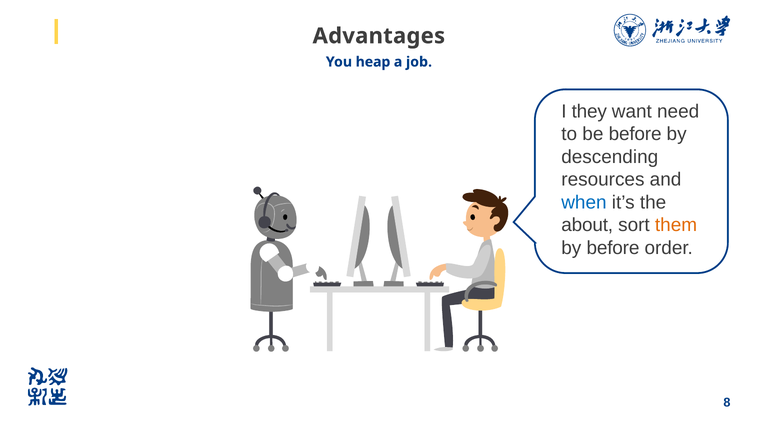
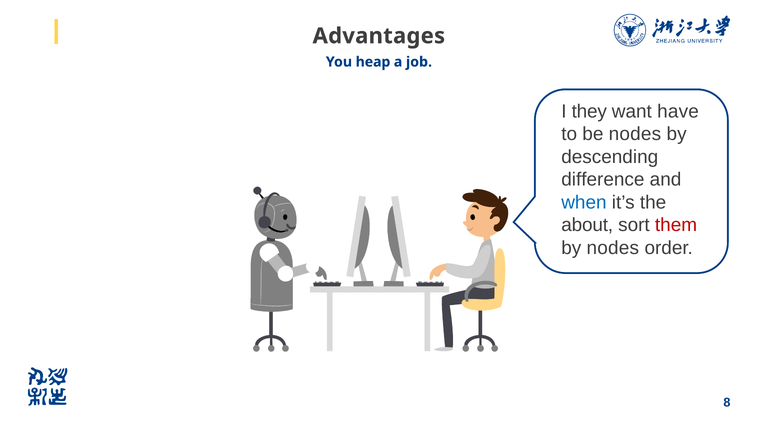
need: need -> have
be before: before -> nodes
resources: resources -> difference
them colour: orange -> red
by before: before -> nodes
